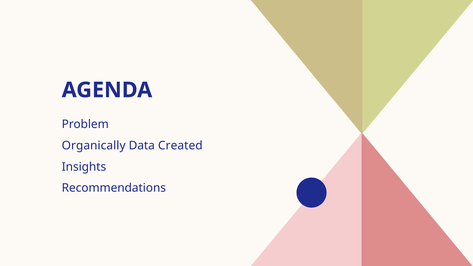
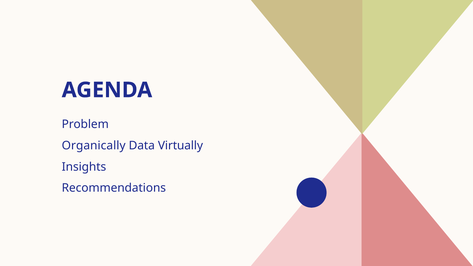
Created: Created -> Virtually
